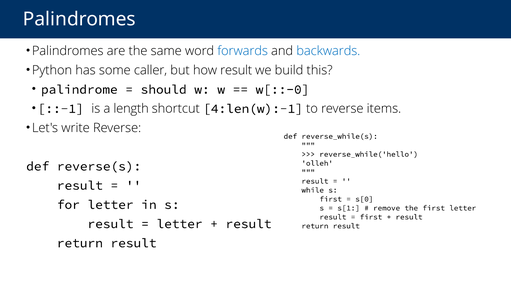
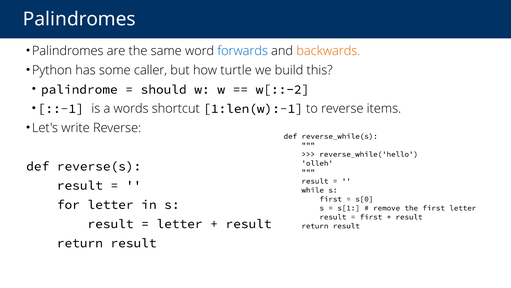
backwards colour: blue -> orange
how result: result -> turtle
w[::-0: w[::-0 -> w[::-2
length: length -> words
4:len(w):-1: 4:len(w):-1 -> 1:len(w):-1
